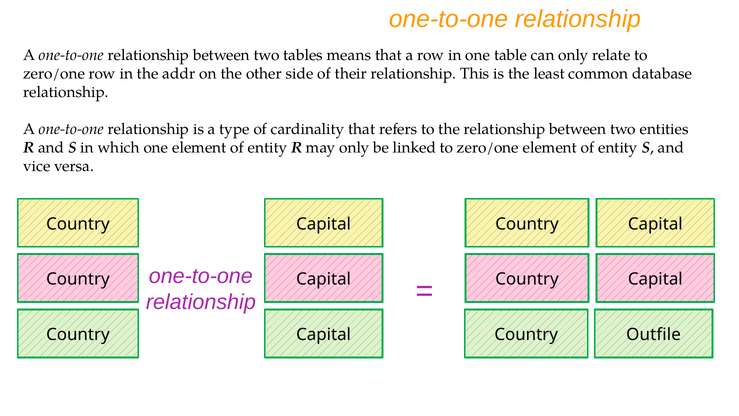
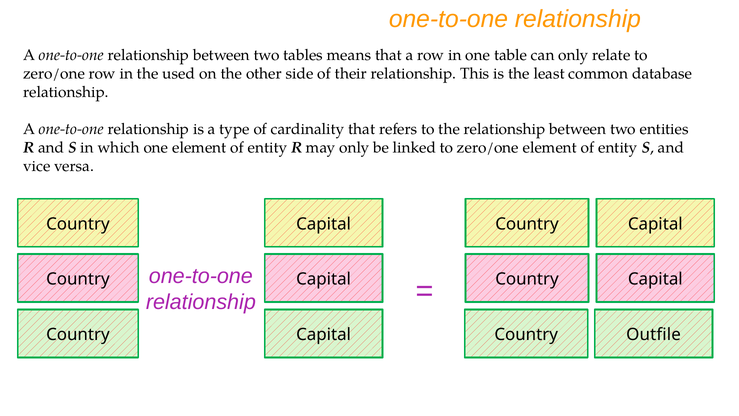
addr: addr -> used
